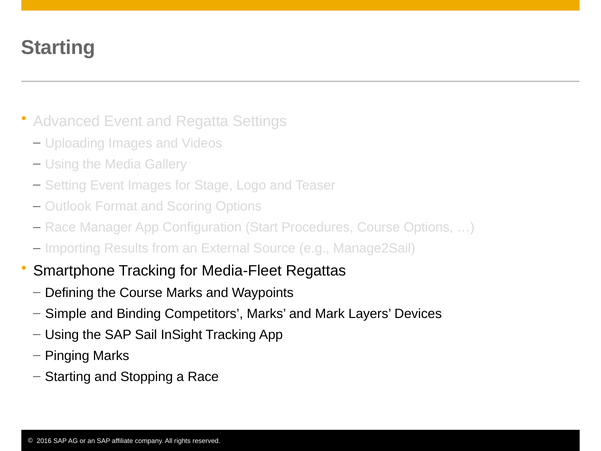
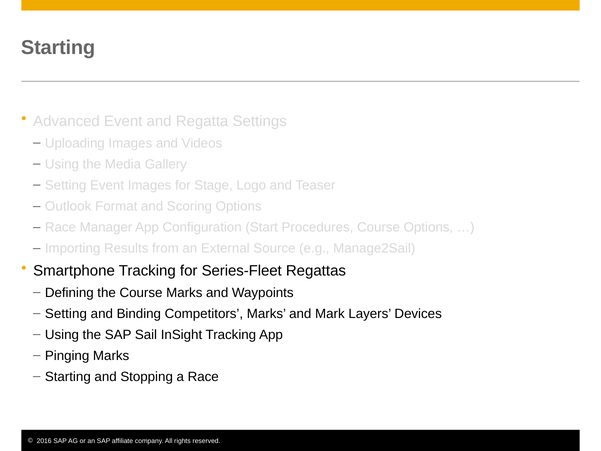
Media-Fleet: Media-Fleet -> Series-Fleet
Simple at (66, 313): Simple -> Setting
